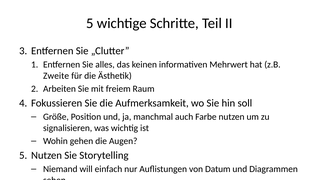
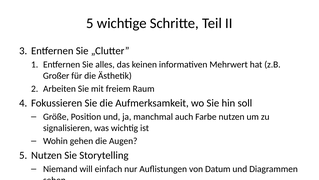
Zweite: Zweite -> Großer
